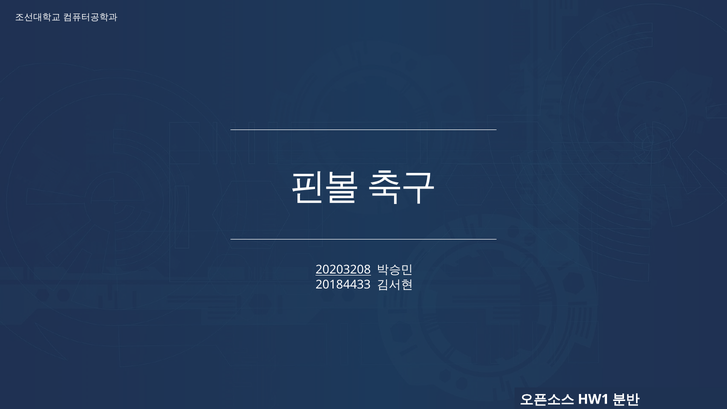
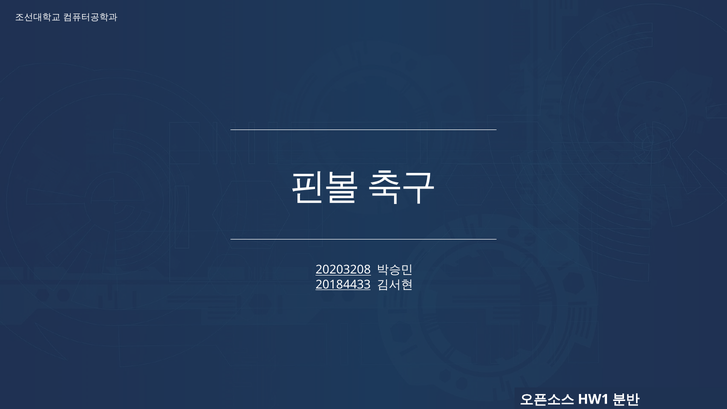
20184433 underline: none -> present
